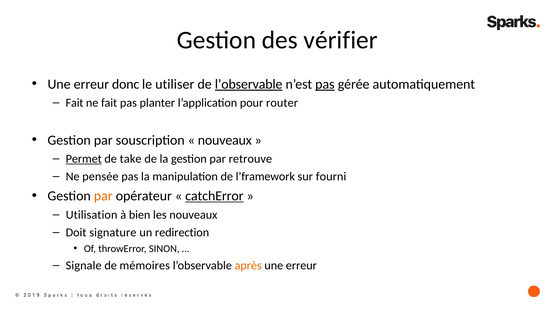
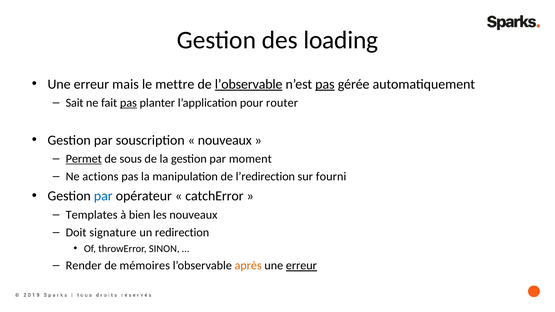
vérifier: vérifier -> loading
donc: donc -> mais
utiliser: utiliser -> mettre
Fait at (75, 103): Fait -> Sait
pas at (128, 103) underline: none -> present
take: take -> sous
retrouve: retrouve -> moment
pensée: pensée -> actions
l’framework: l’framework -> l’redirection
par at (103, 196) colour: orange -> blue
catchError underline: present -> none
Utilisation: Utilisation -> Templates
Signale: Signale -> Render
erreur at (301, 266) underline: none -> present
